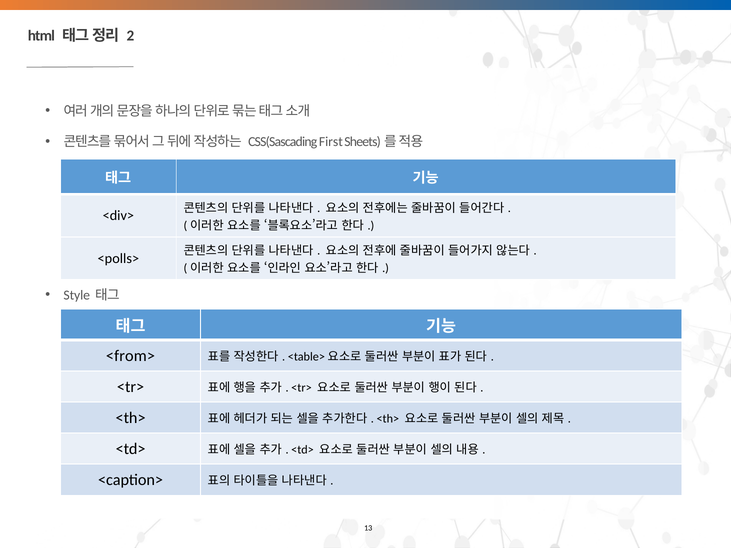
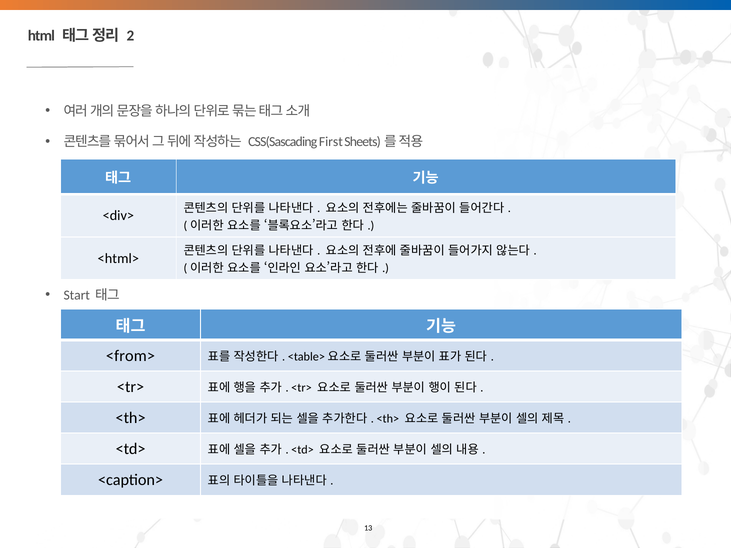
<polls>: <polls> -> <html>
Style: Style -> Start
